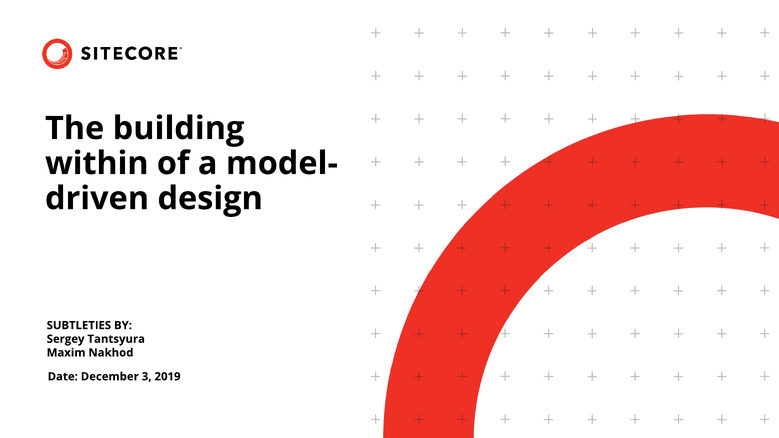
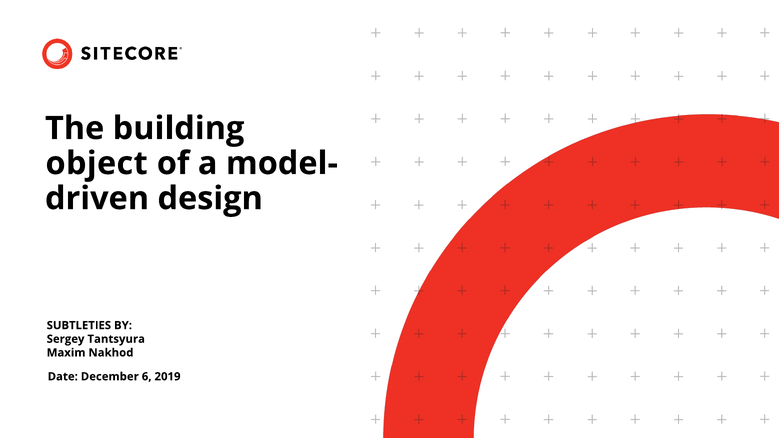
within: within -> object
3: 3 -> 6
